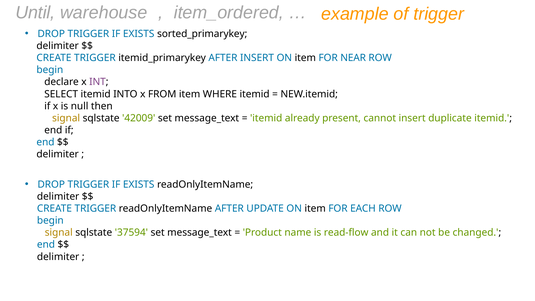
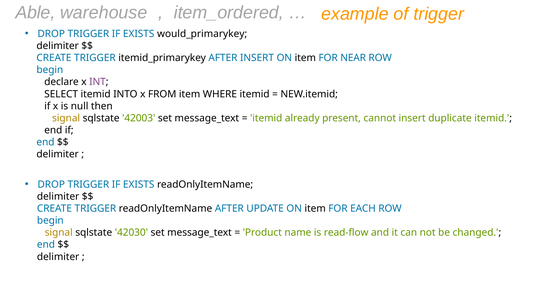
Until: Until -> Able
sorted_primarykey: sorted_primarykey -> would_primarykey
42009: 42009 -> 42003
37594: 37594 -> 42030
